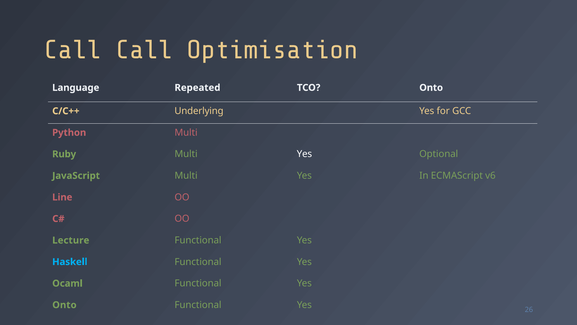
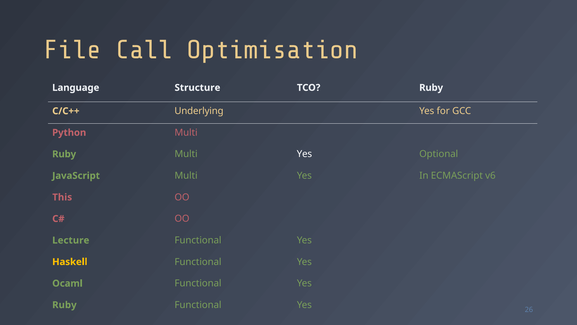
Call at (73, 50): Call -> File
Repeated: Repeated -> Structure
TCO Onto: Onto -> Ruby
Line: Line -> This
Haskell colour: light blue -> yellow
Onto at (64, 305): Onto -> Ruby
